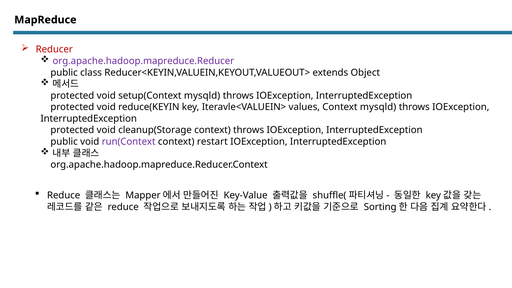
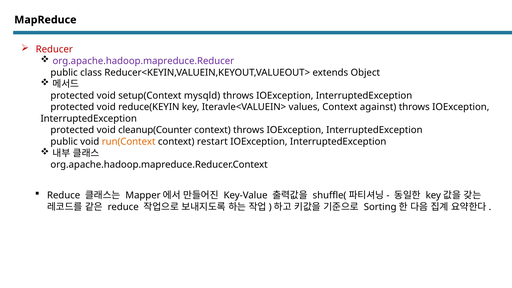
Context mysqld: mysqld -> against
cleanup(Storage: cleanup(Storage -> cleanup(Counter
run(Context colour: purple -> orange
